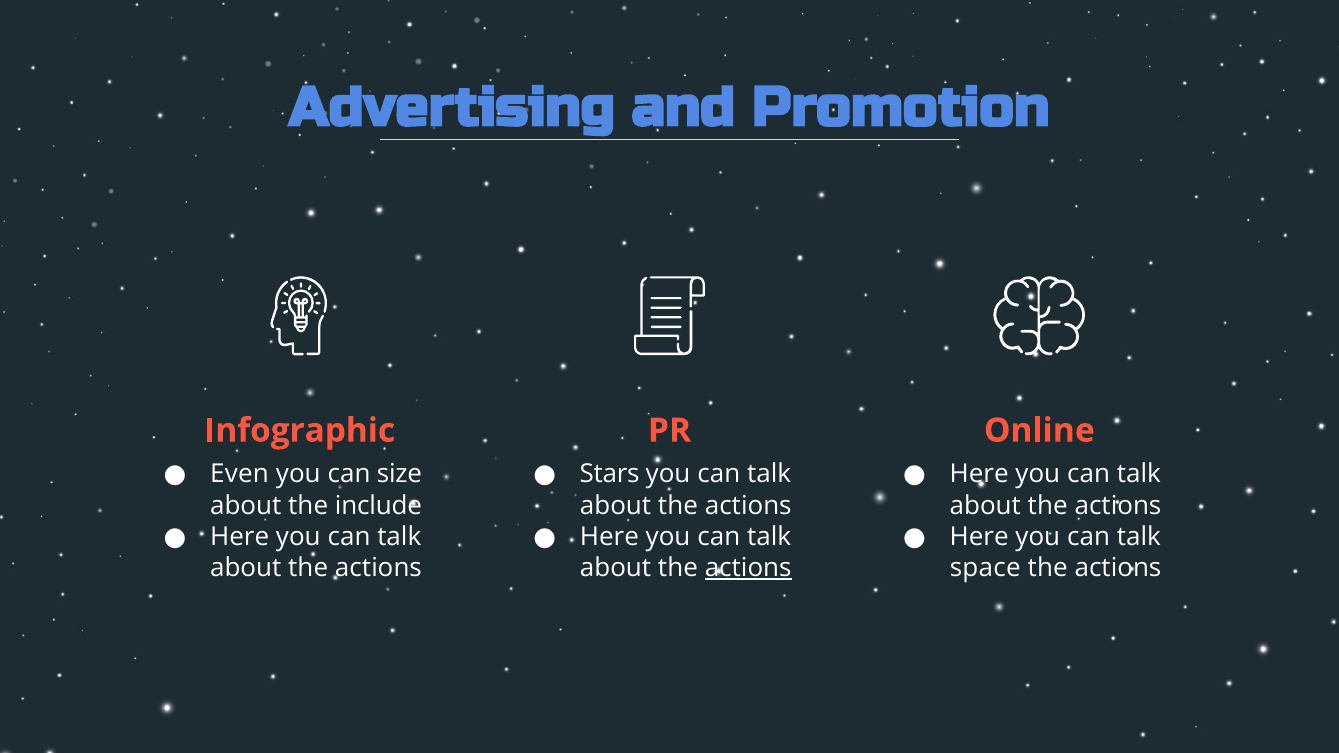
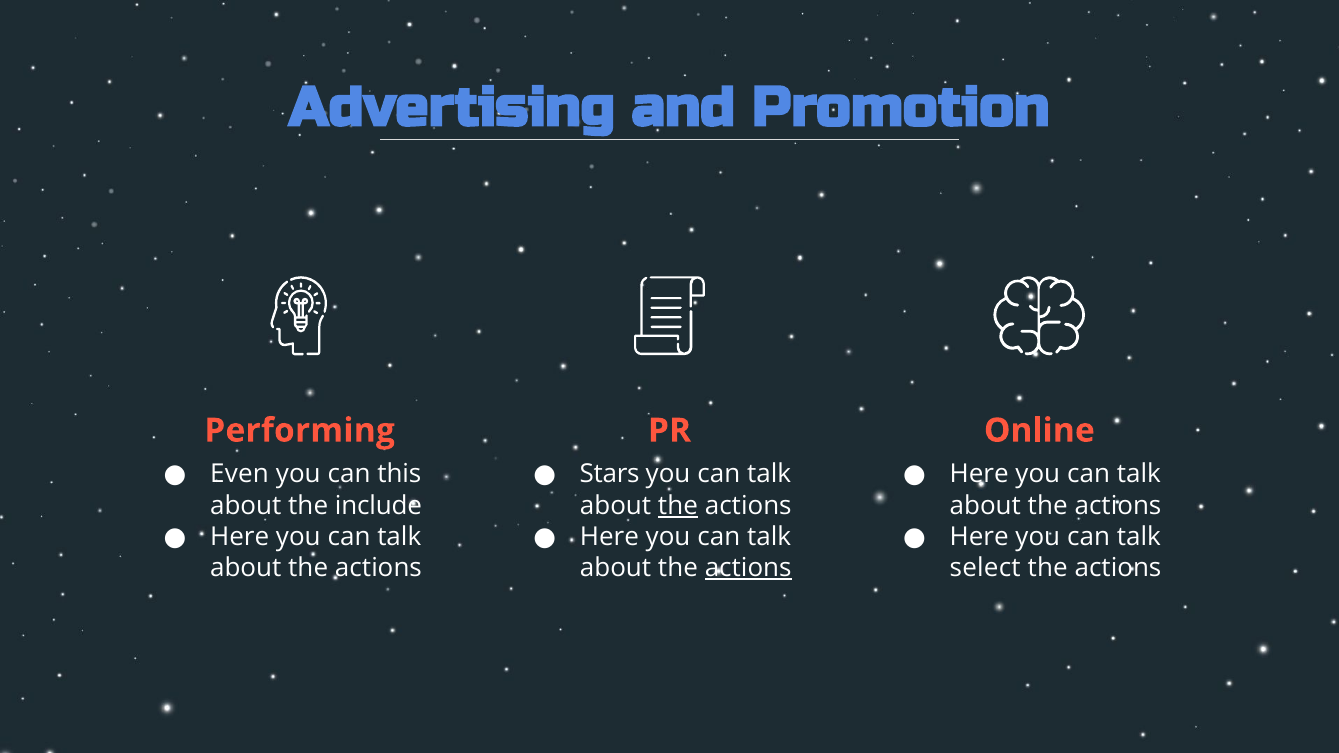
Infographic: Infographic -> Performing
size: size -> this
the at (678, 506) underline: none -> present
space: space -> select
